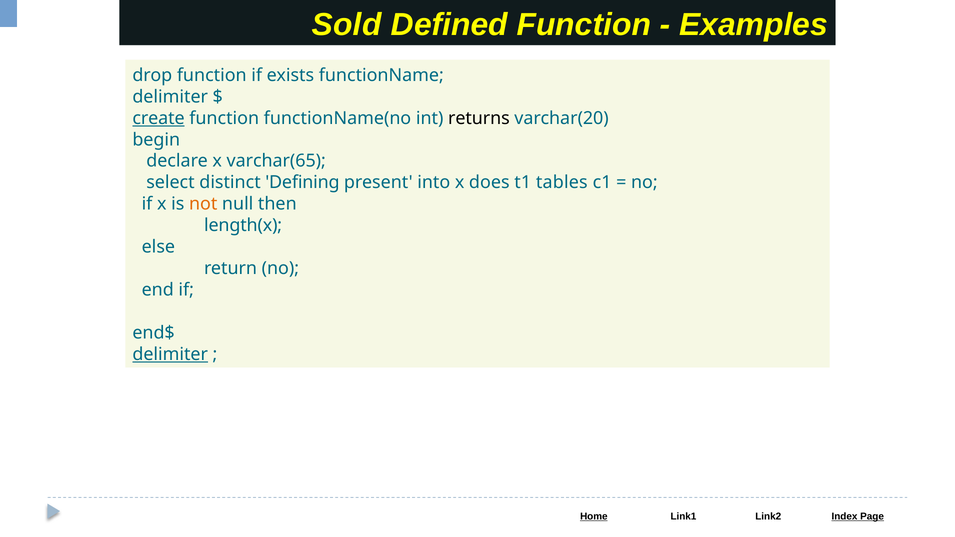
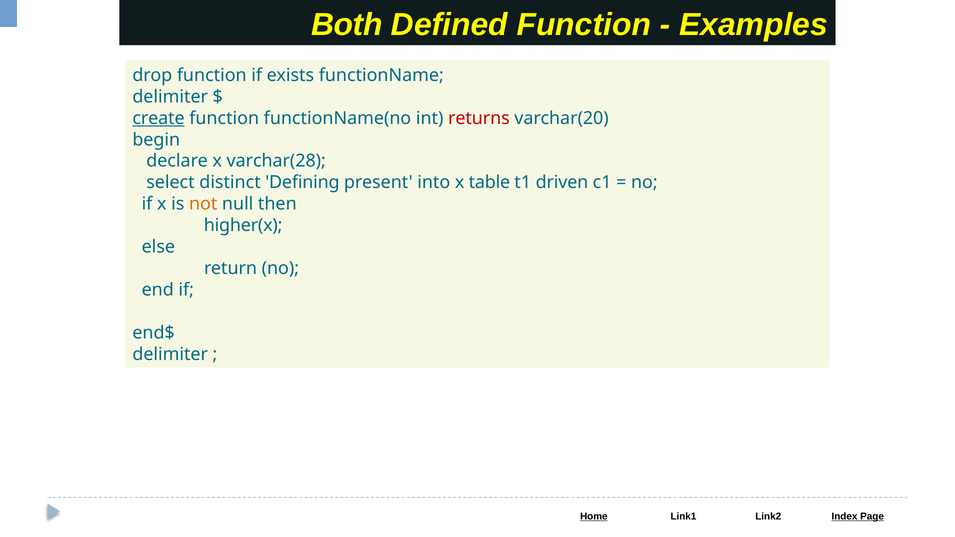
Sold: Sold -> Both
returns colour: black -> red
varchar(65: varchar(65 -> varchar(28
does: does -> table
tables: tables -> driven
length(x: length(x -> higher(x
delimiter at (170, 355) underline: present -> none
